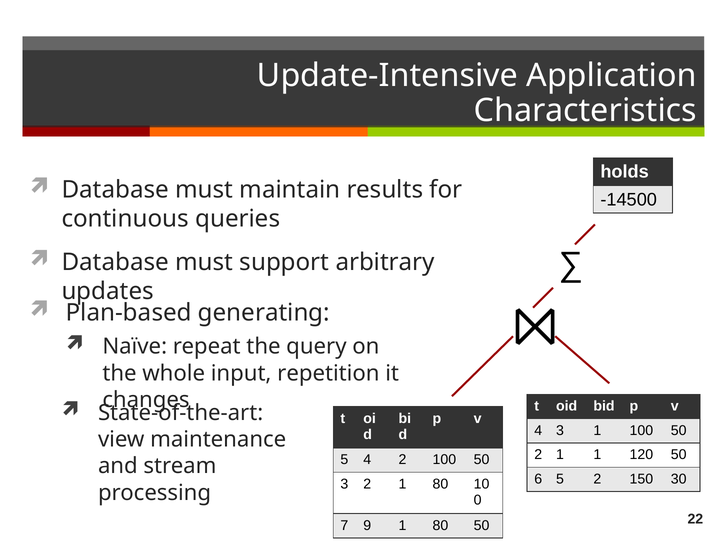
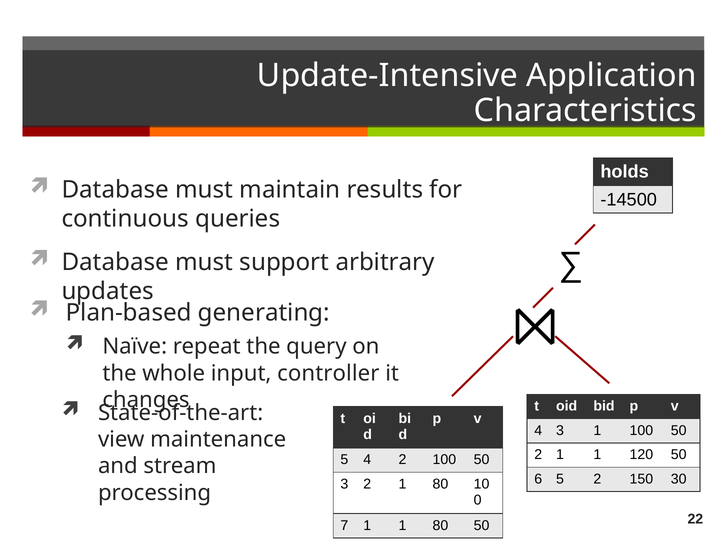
repetition: repetition -> controller
7 9: 9 -> 1
